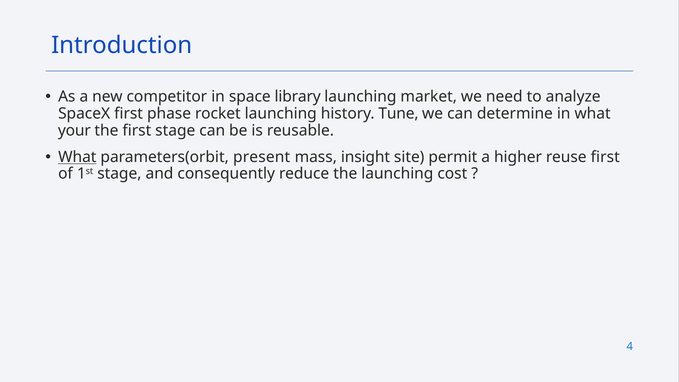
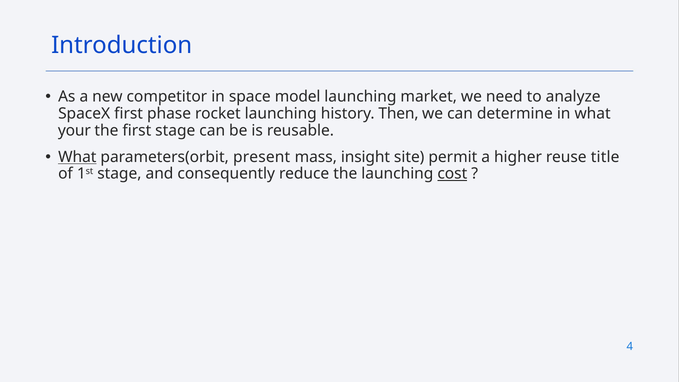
library: library -> model
Tune: Tune -> Then
reuse first: first -> title
cost underline: none -> present
